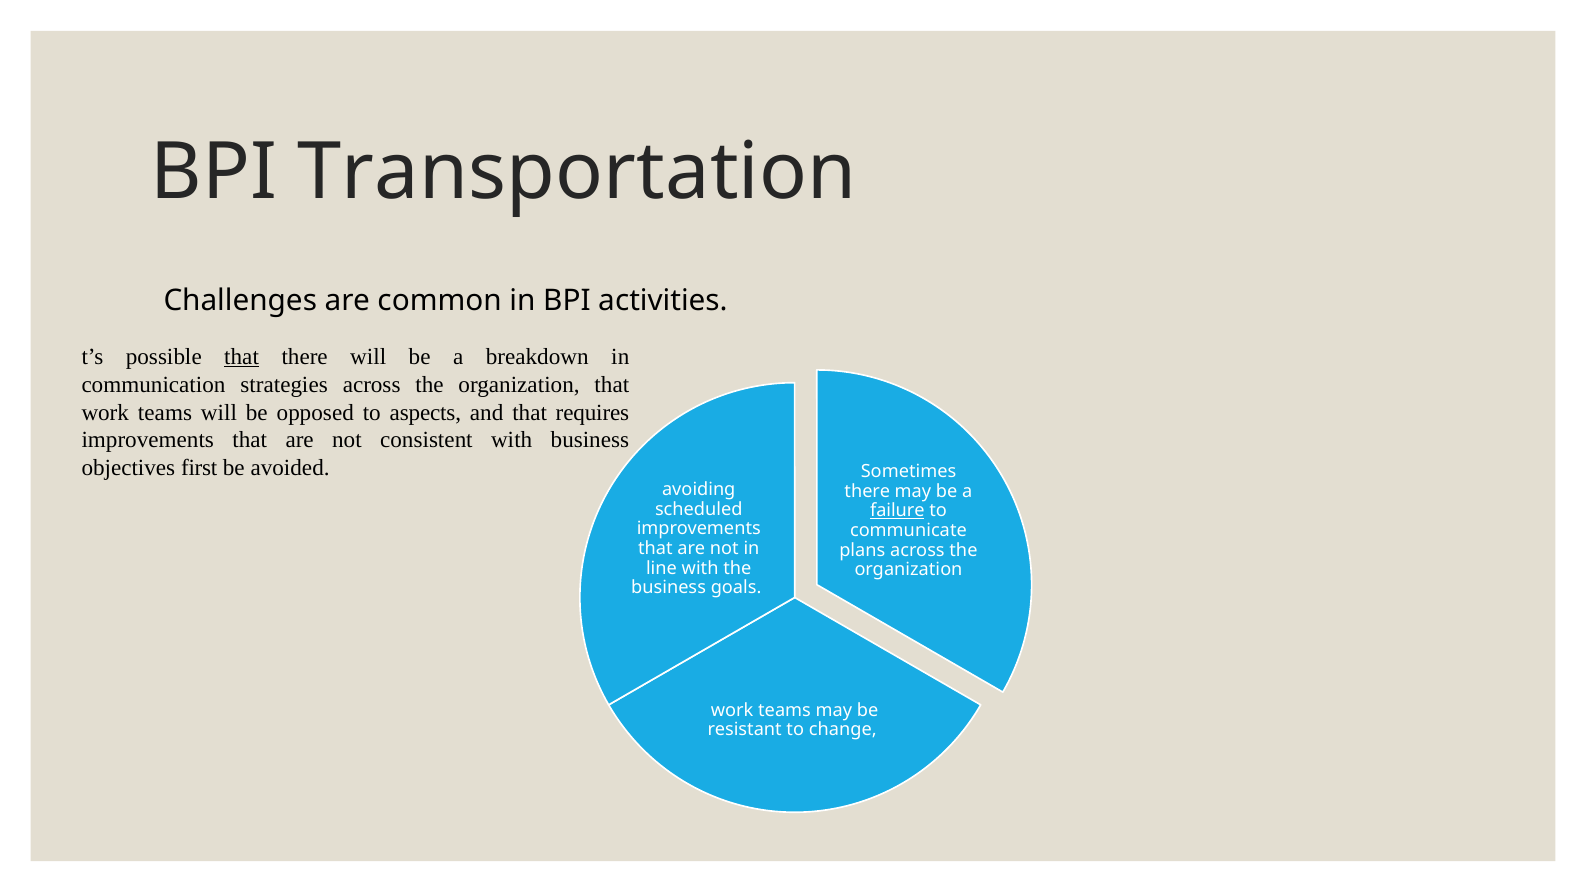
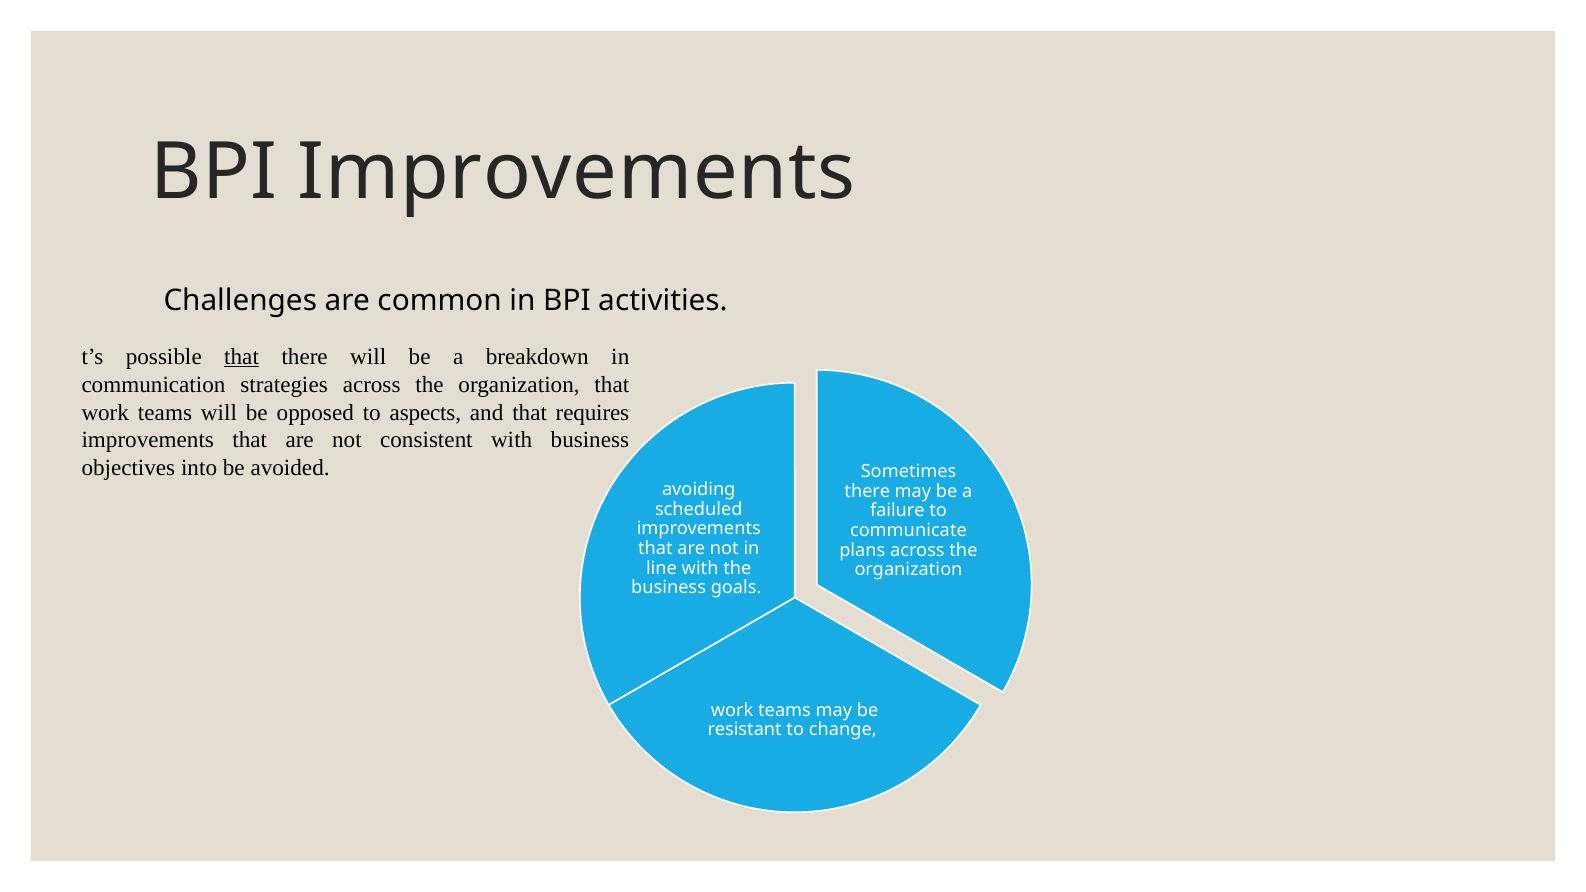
BPI Transportation: Transportation -> Improvements
first: first -> into
failure underline: present -> none
